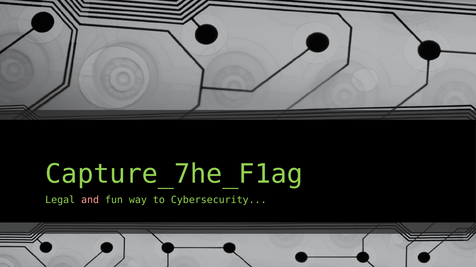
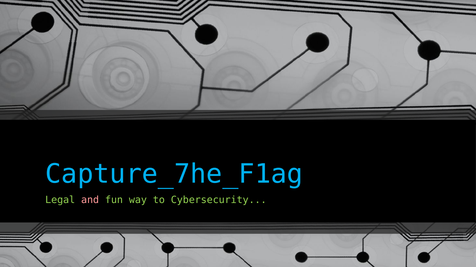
Capture_7he_F1ag colour: light green -> light blue
